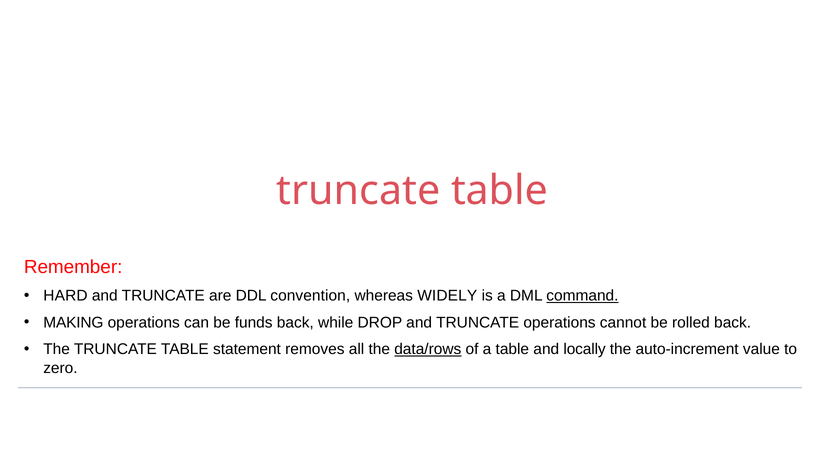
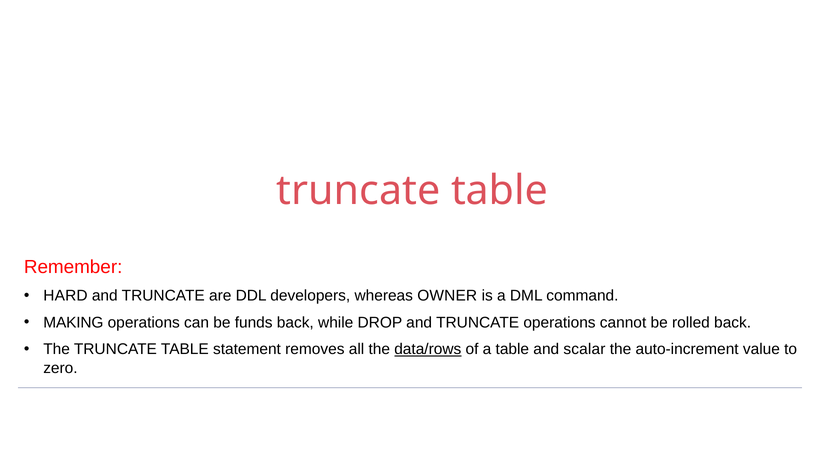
convention: convention -> developers
WIDELY: WIDELY -> OWNER
command underline: present -> none
locally: locally -> scalar
